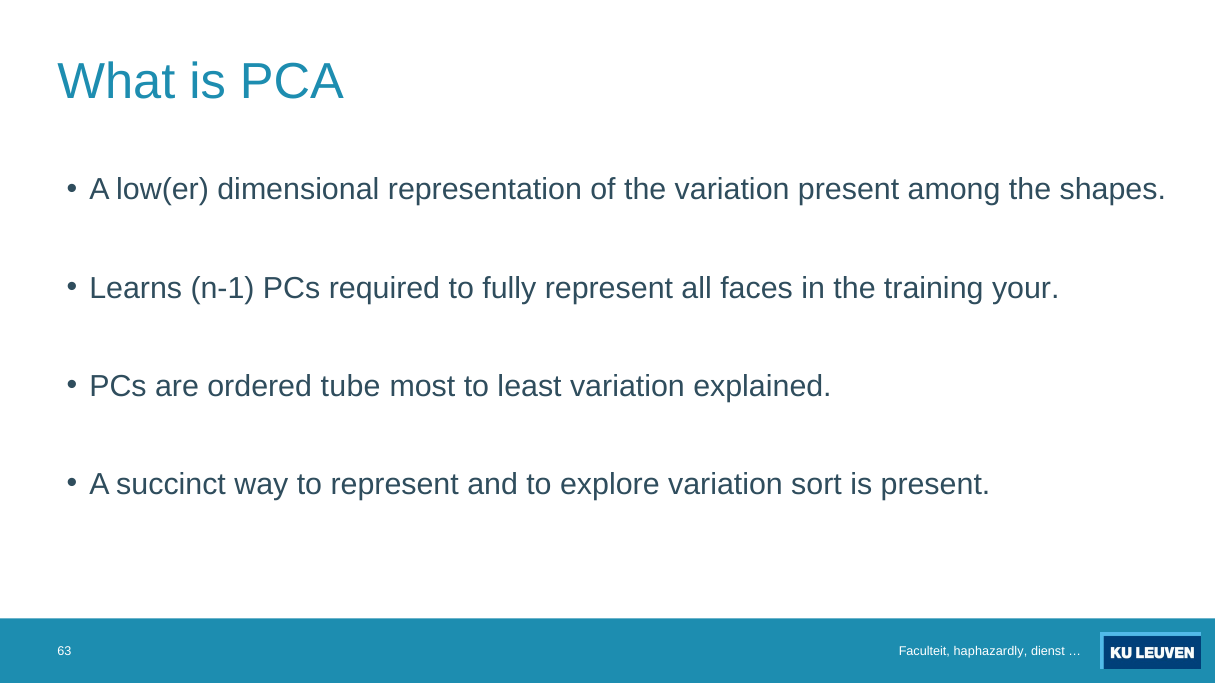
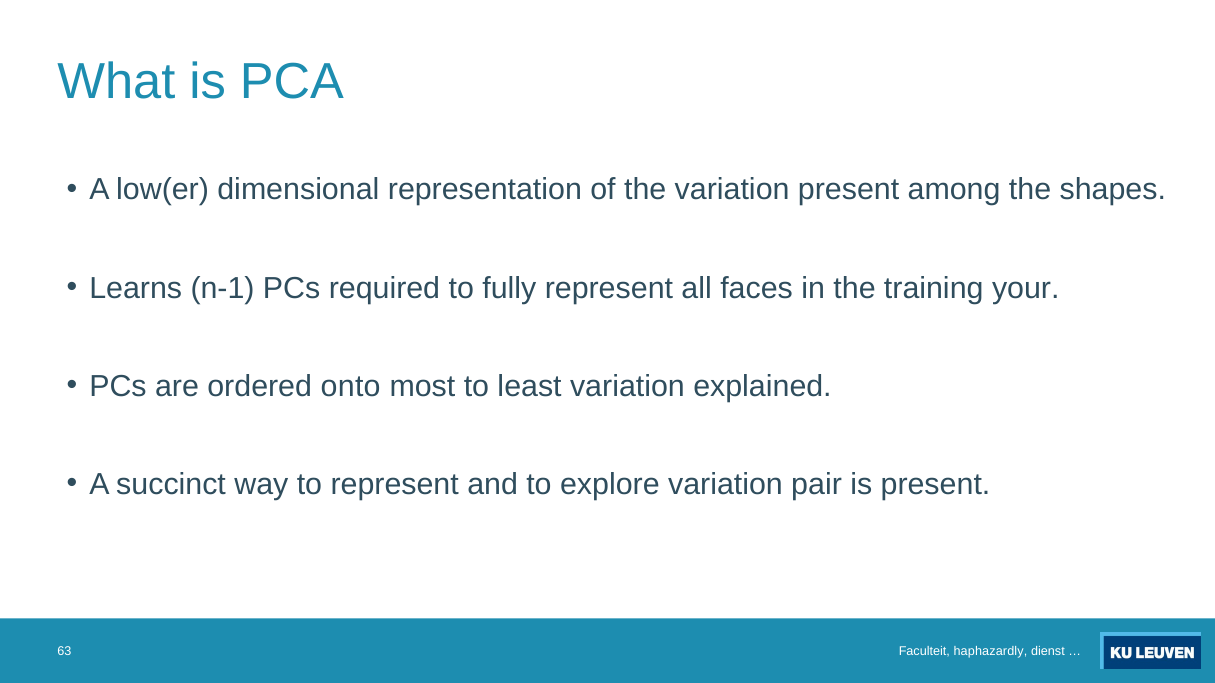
tube: tube -> onto
sort: sort -> pair
